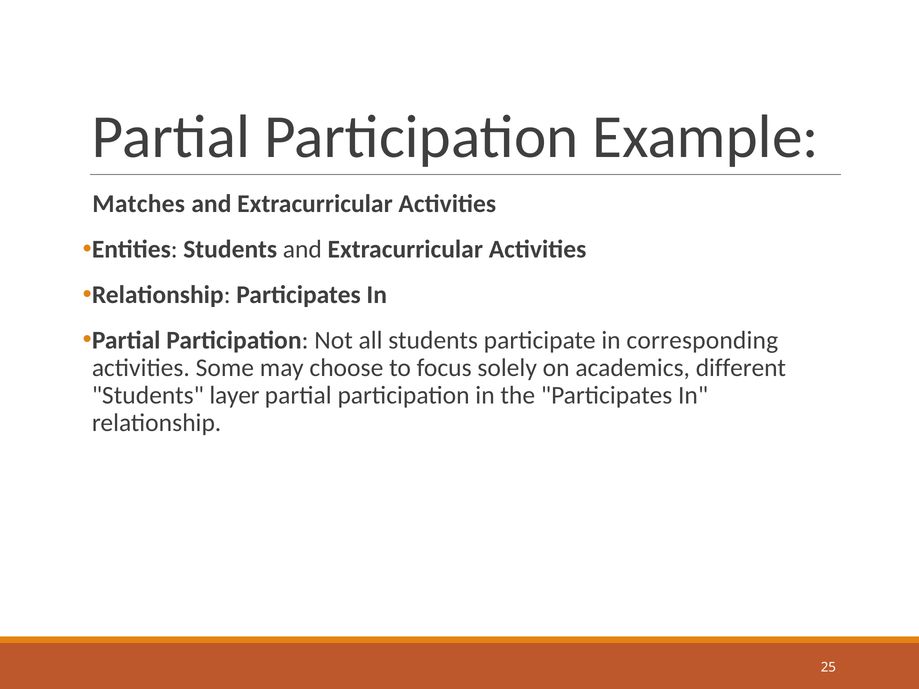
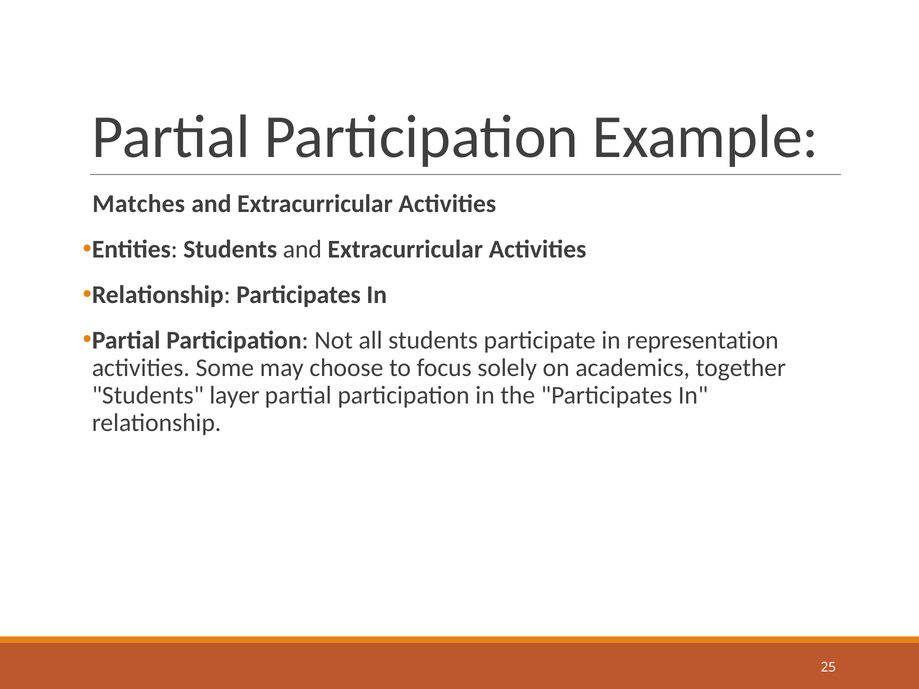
corresponding: corresponding -> representation
different: different -> together
